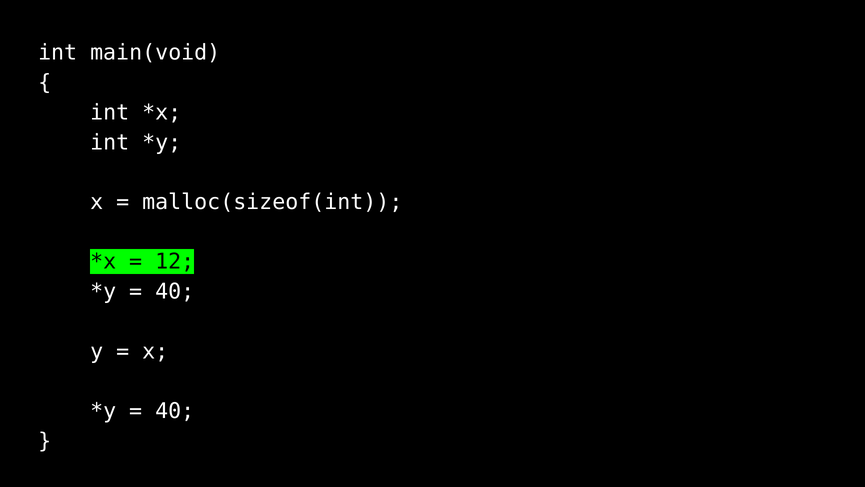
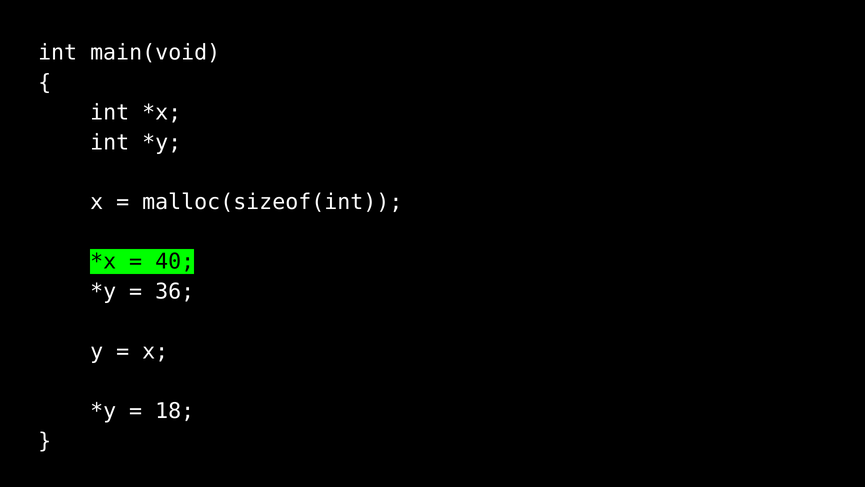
12: 12 -> 40
40 at (175, 291): 40 -> 36
40 at (175, 411): 40 -> 18
